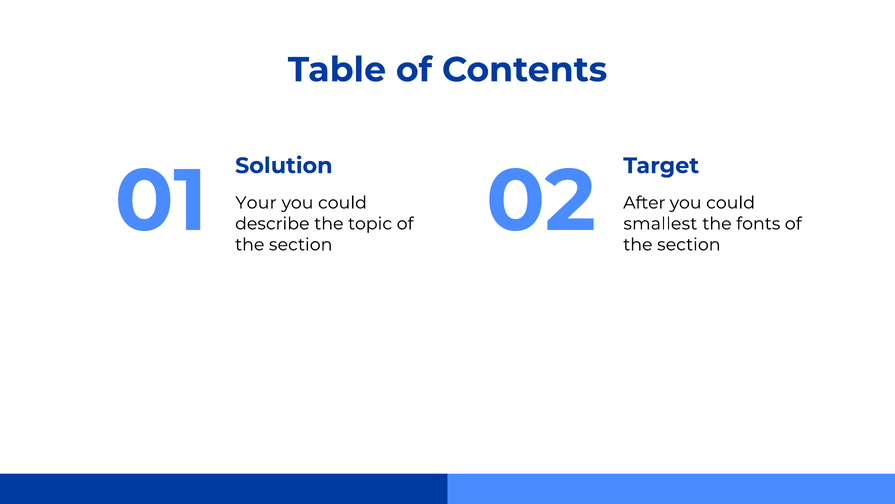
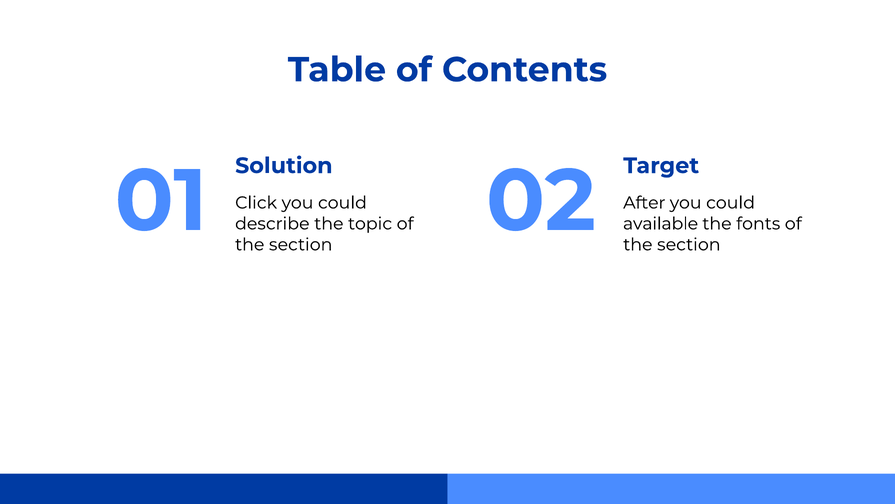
Your: Your -> Click
smallest: smallest -> available
